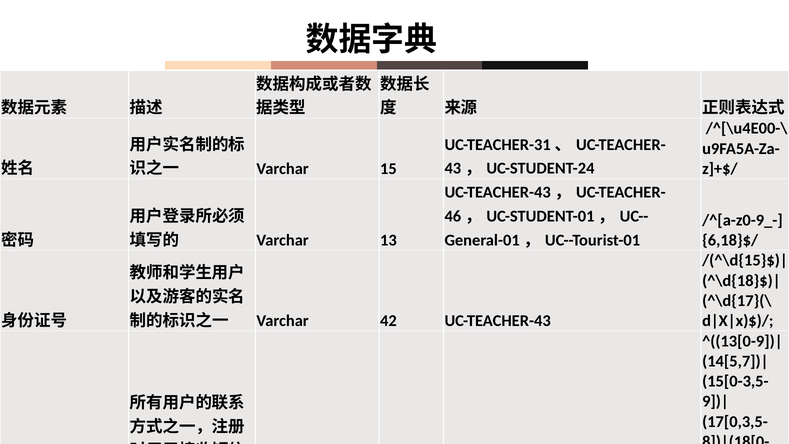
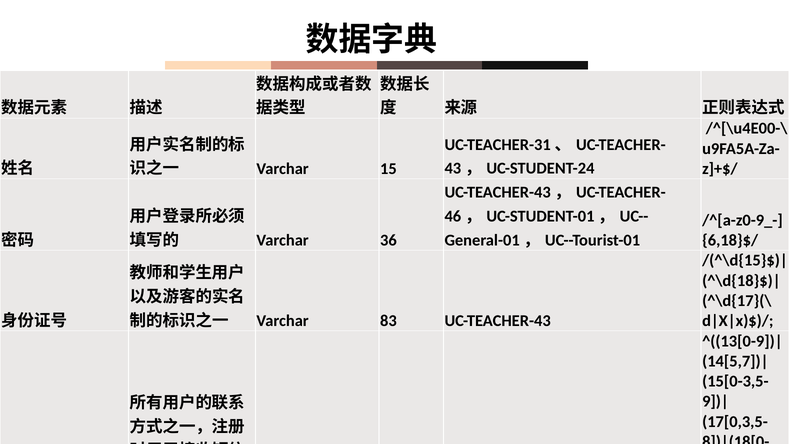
13: 13 -> 36
42: 42 -> 83
